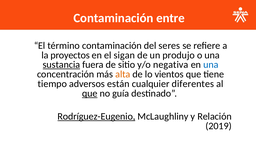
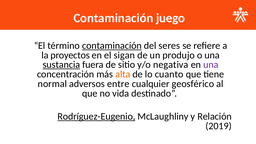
entre: entre -> juego
contaminación at (112, 46) underline: none -> present
una at (211, 65) colour: blue -> purple
vientos: vientos -> cuanto
tiempo: tiempo -> normal
están: están -> entre
diferentes: diferentes -> geosférico
que at (90, 93) underline: present -> none
guía: guía -> vida
